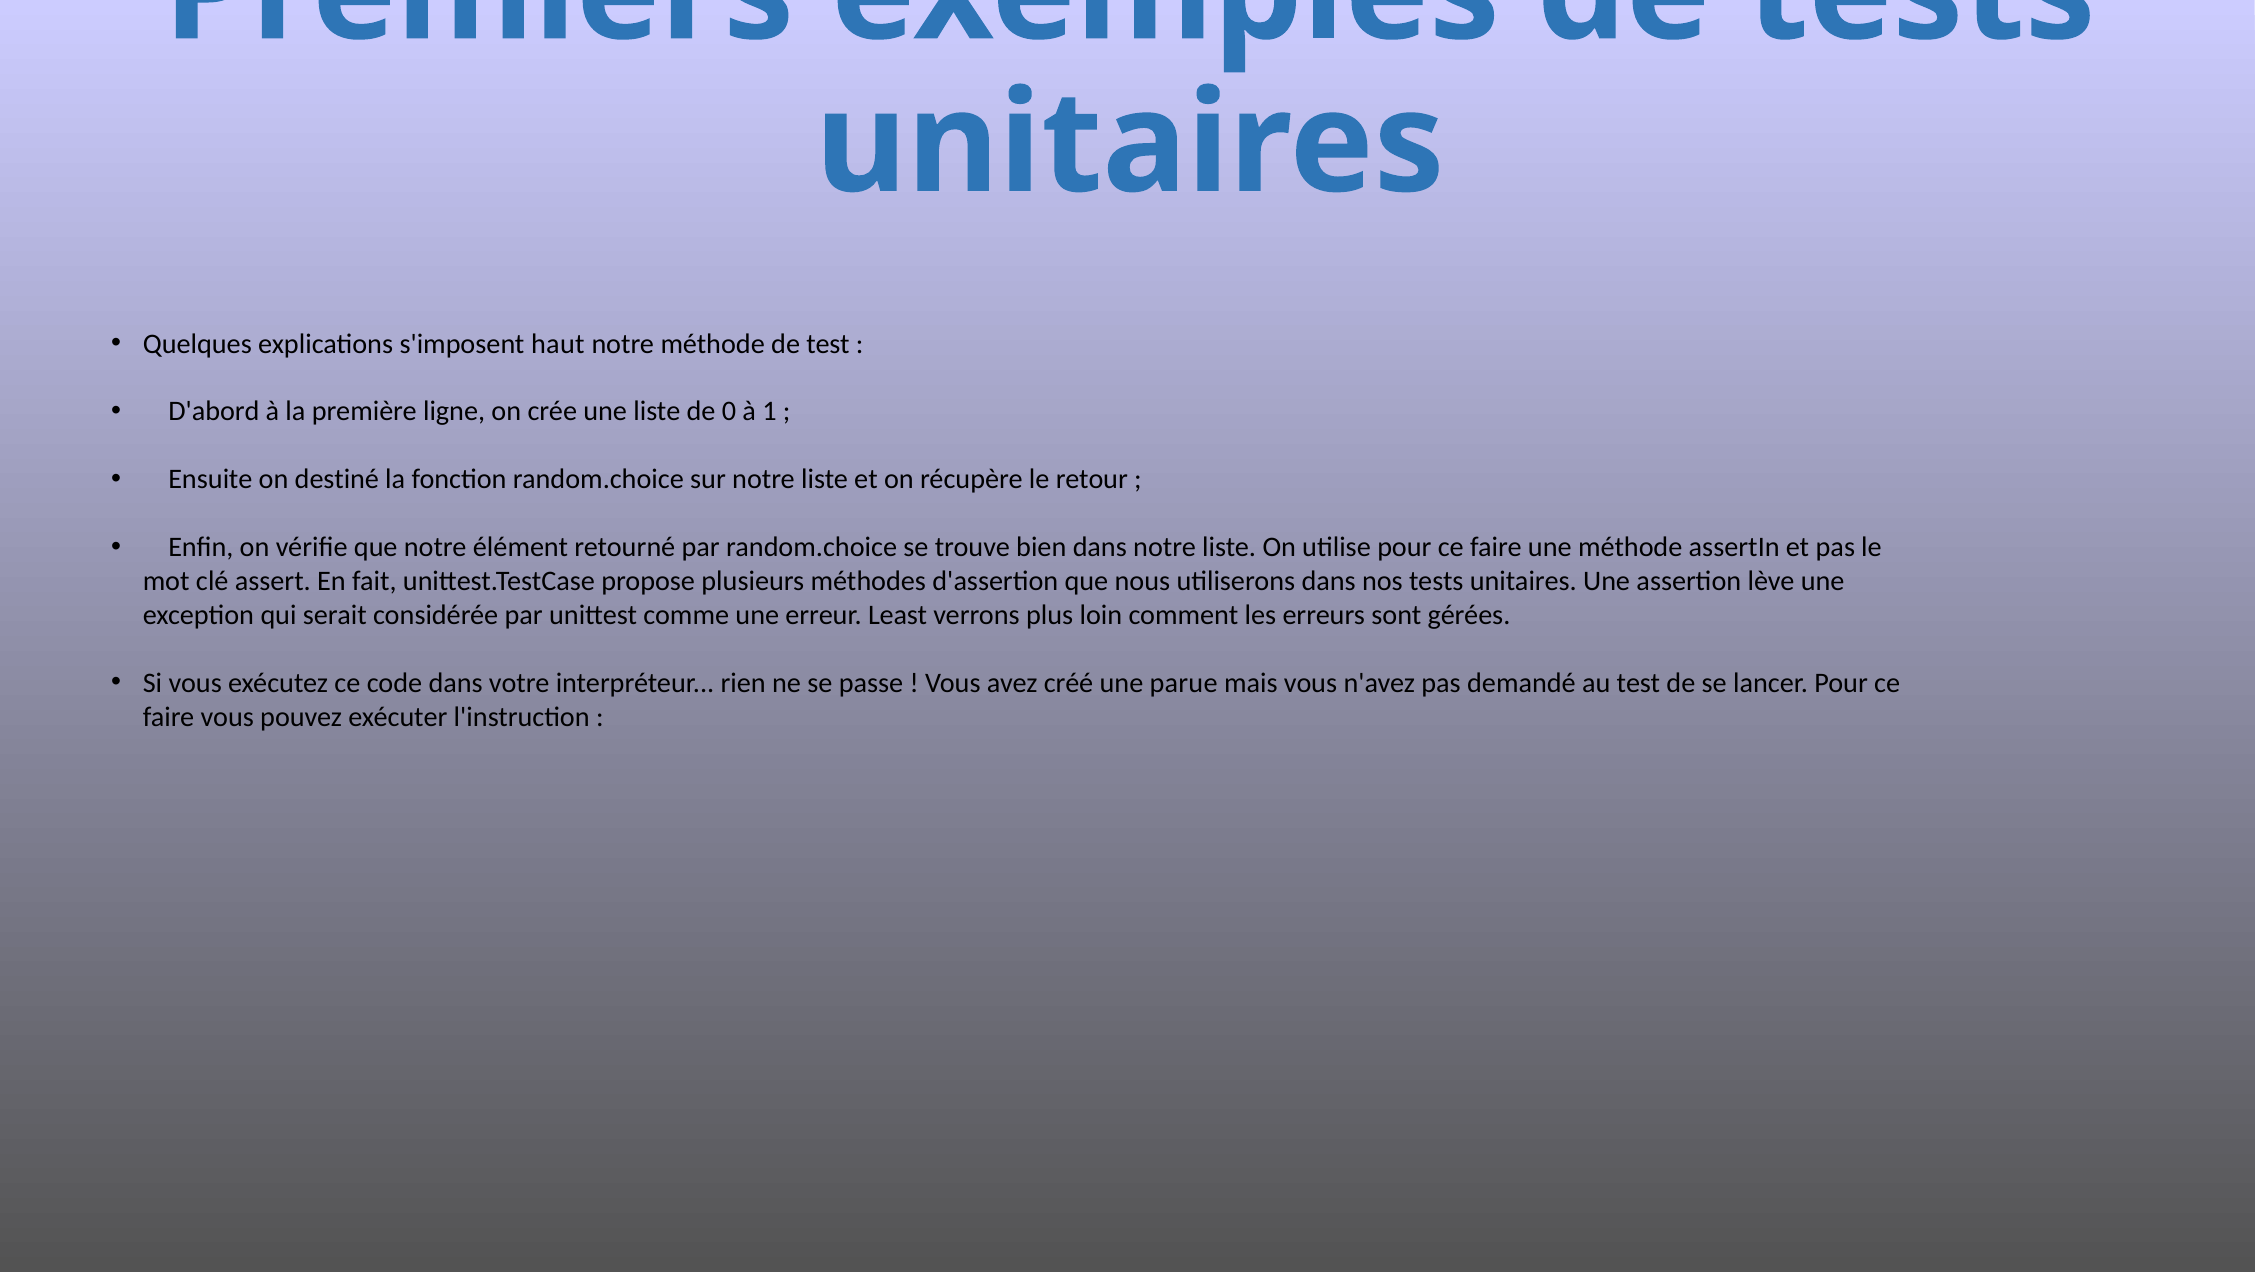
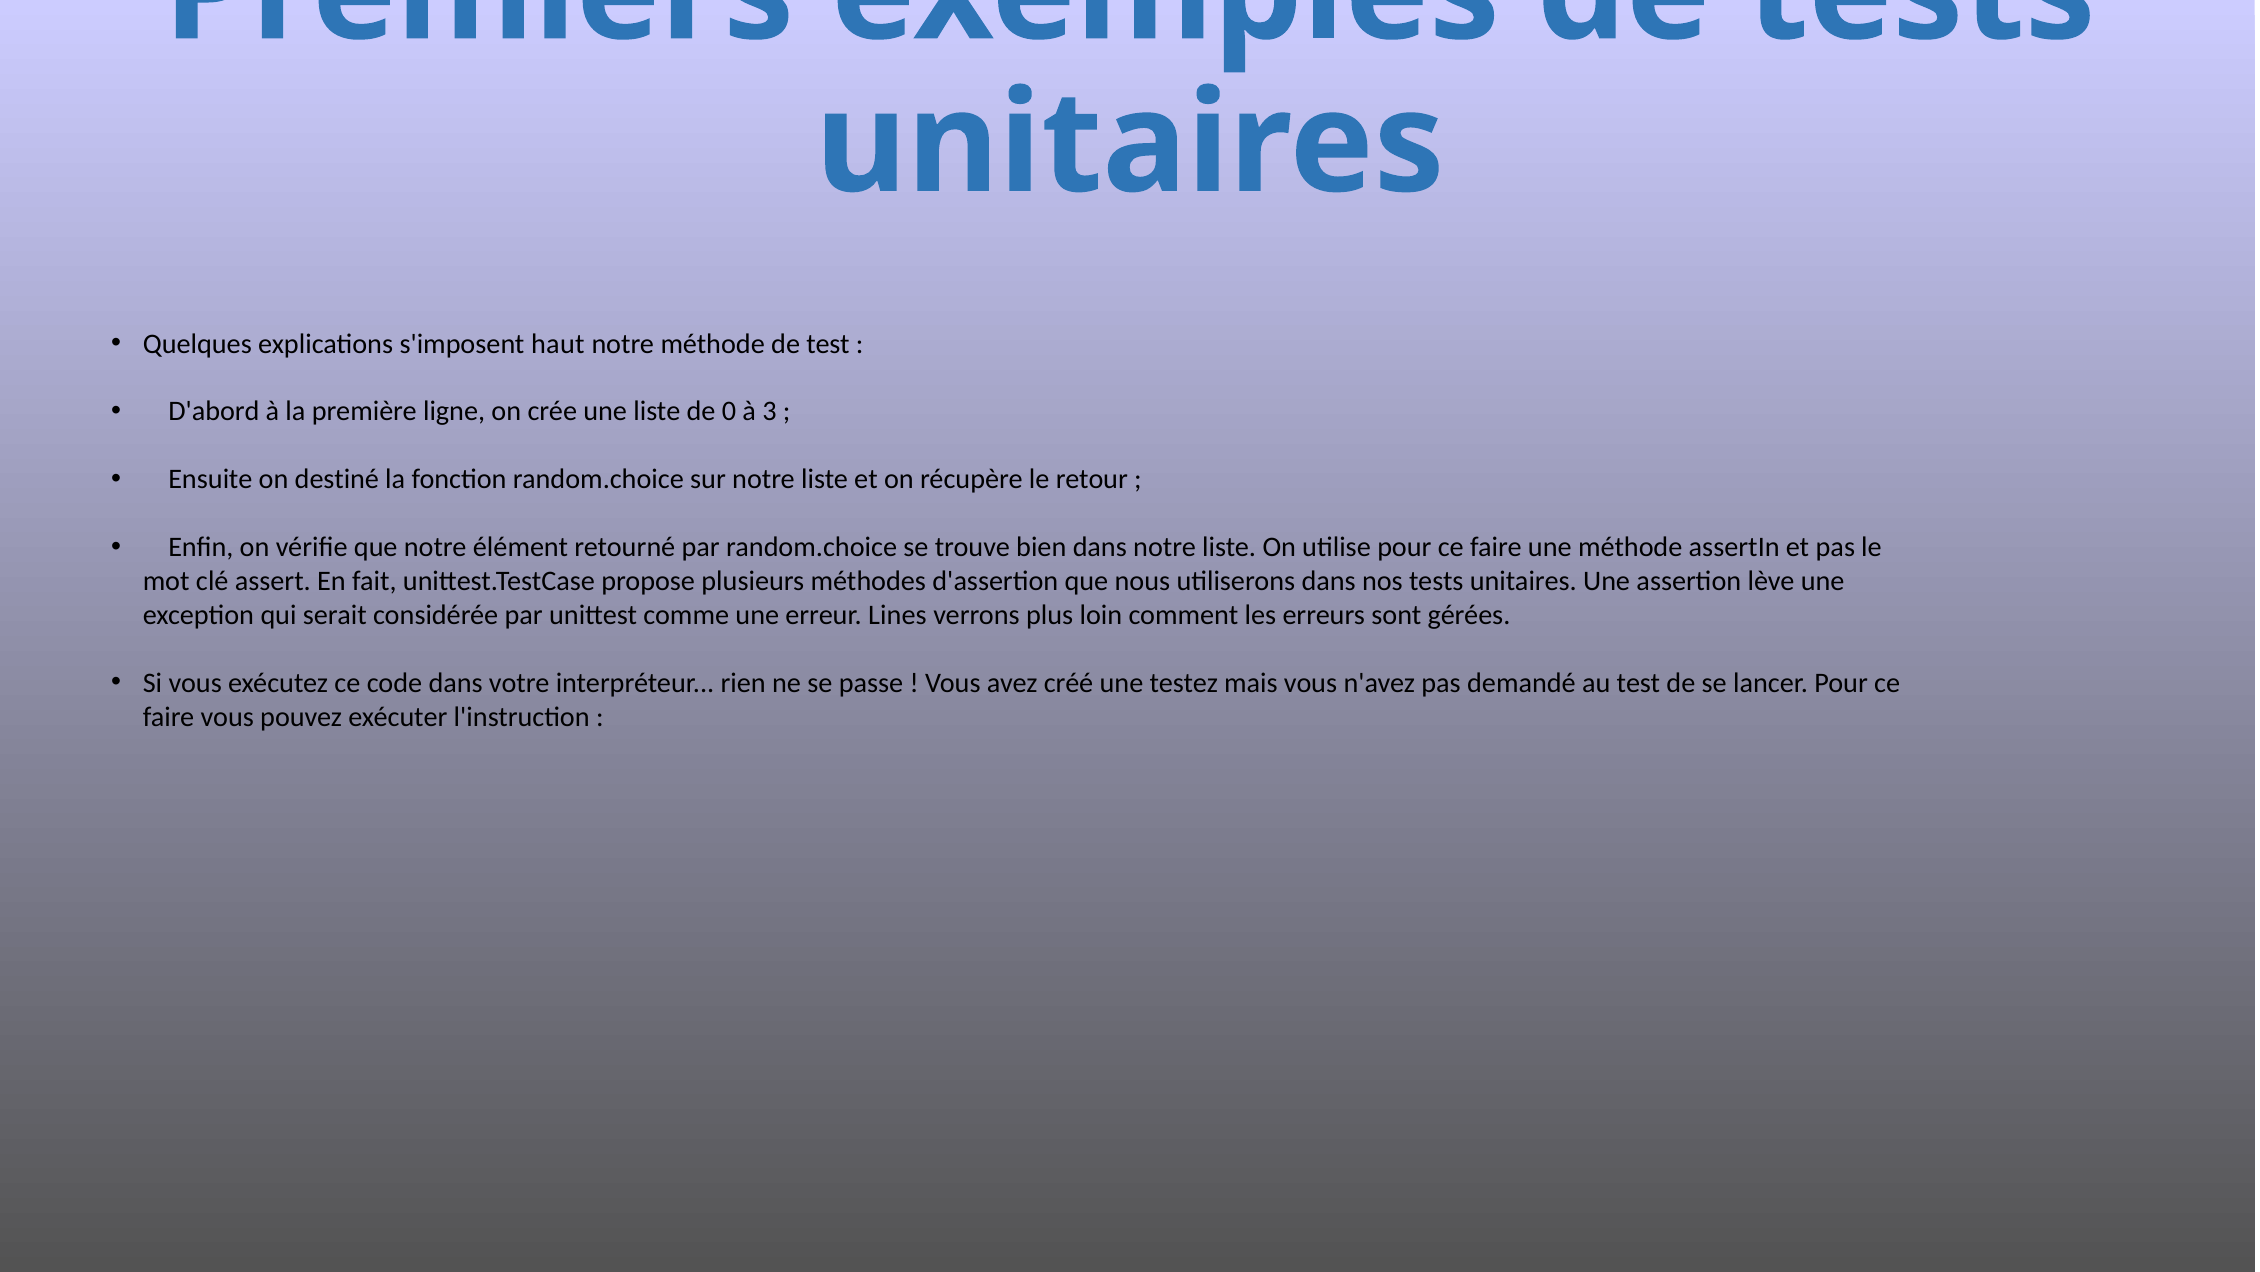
1: 1 -> 3
Least: Least -> Lines
parue: parue -> testez
